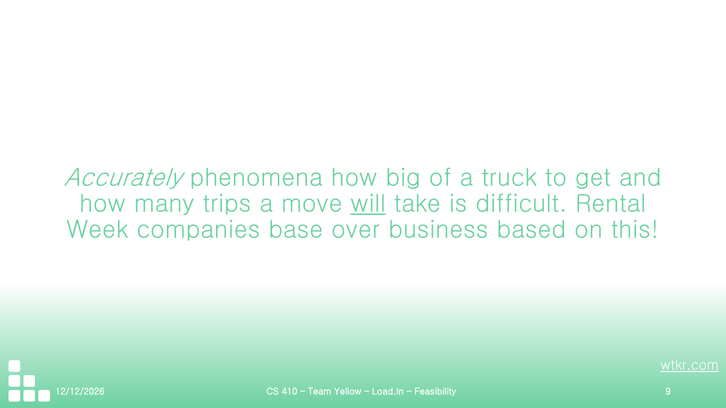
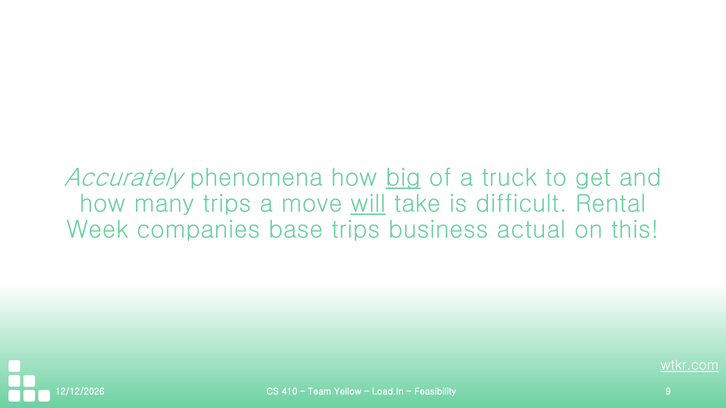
big underline: none -> present
base over: over -> trips
based: based -> actual
